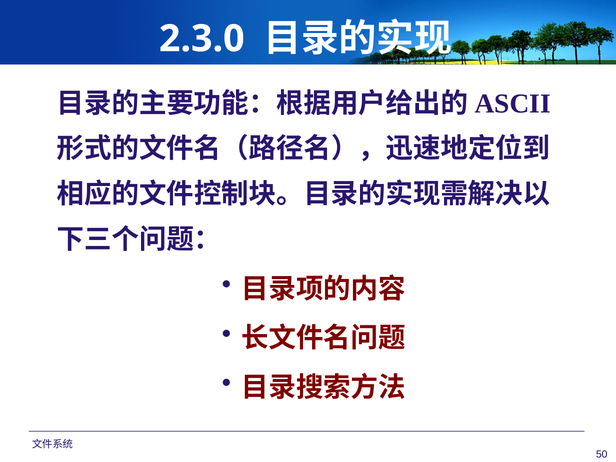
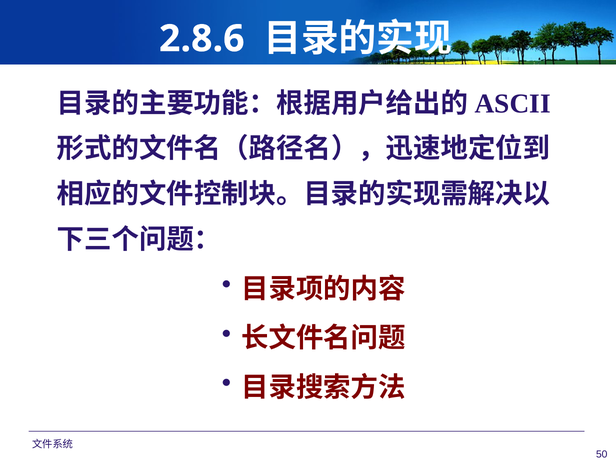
2.3.0: 2.3.0 -> 2.8.6
